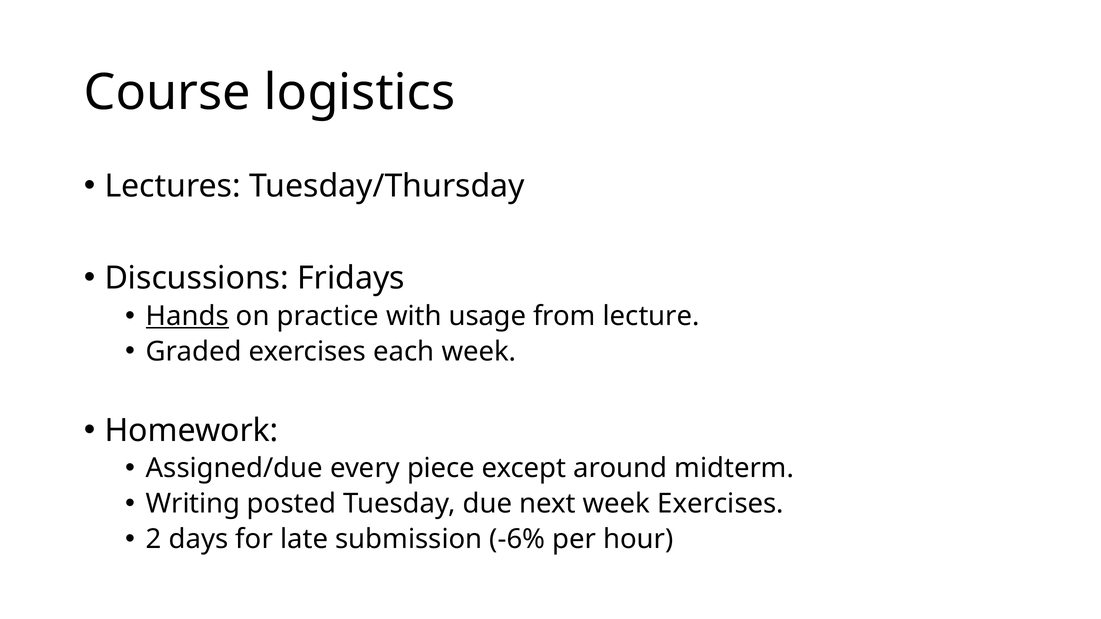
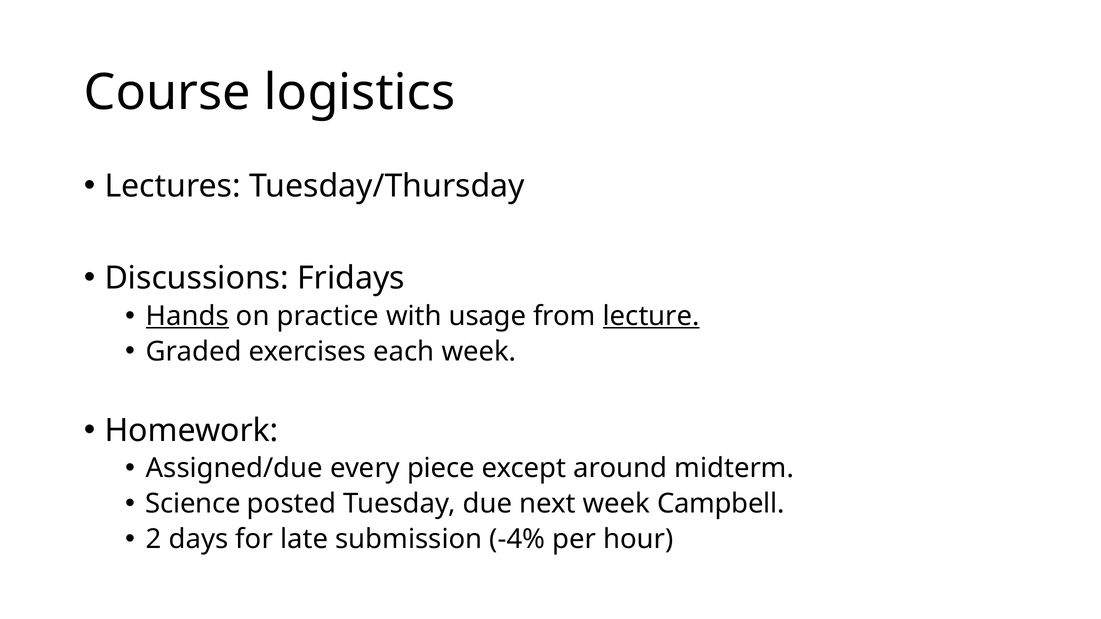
lecture underline: none -> present
Writing: Writing -> Science
week Exercises: Exercises -> Campbell
-6%: -6% -> -4%
